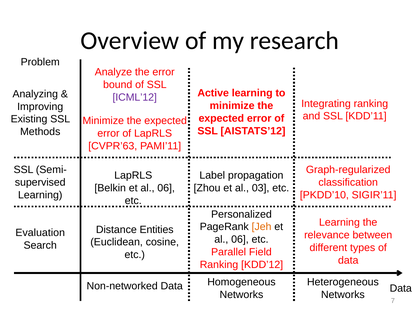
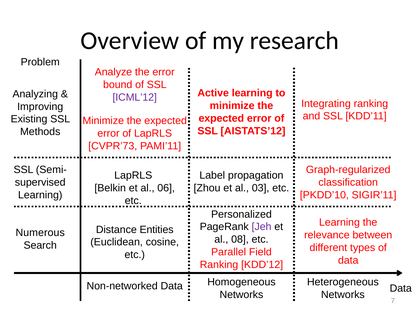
CVPR’63: CVPR’63 -> CVPR’73
Jeh colour: orange -> purple
Evaluation: Evaluation -> Numerous
06 at (240, 239): 06 -> 08
